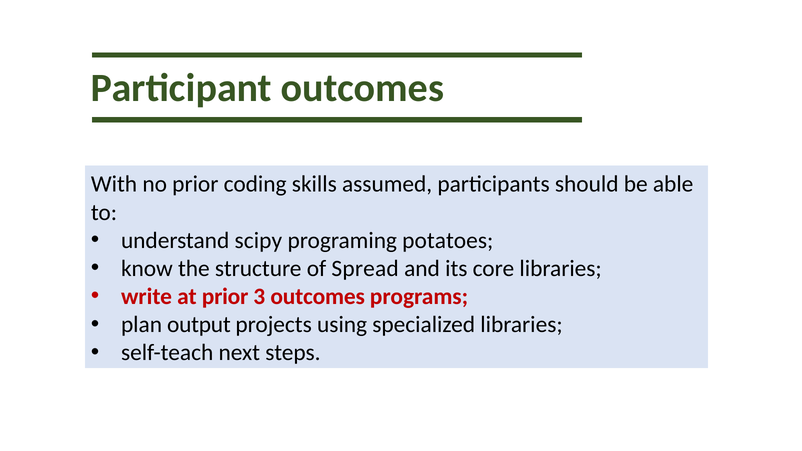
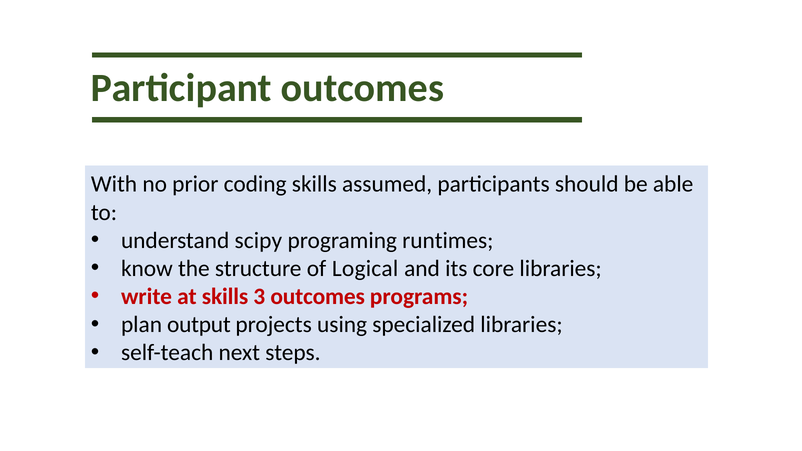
potatoes: potatoes -> runtimes
Spread: Spread -> Logical
at prior: prior -> skills
